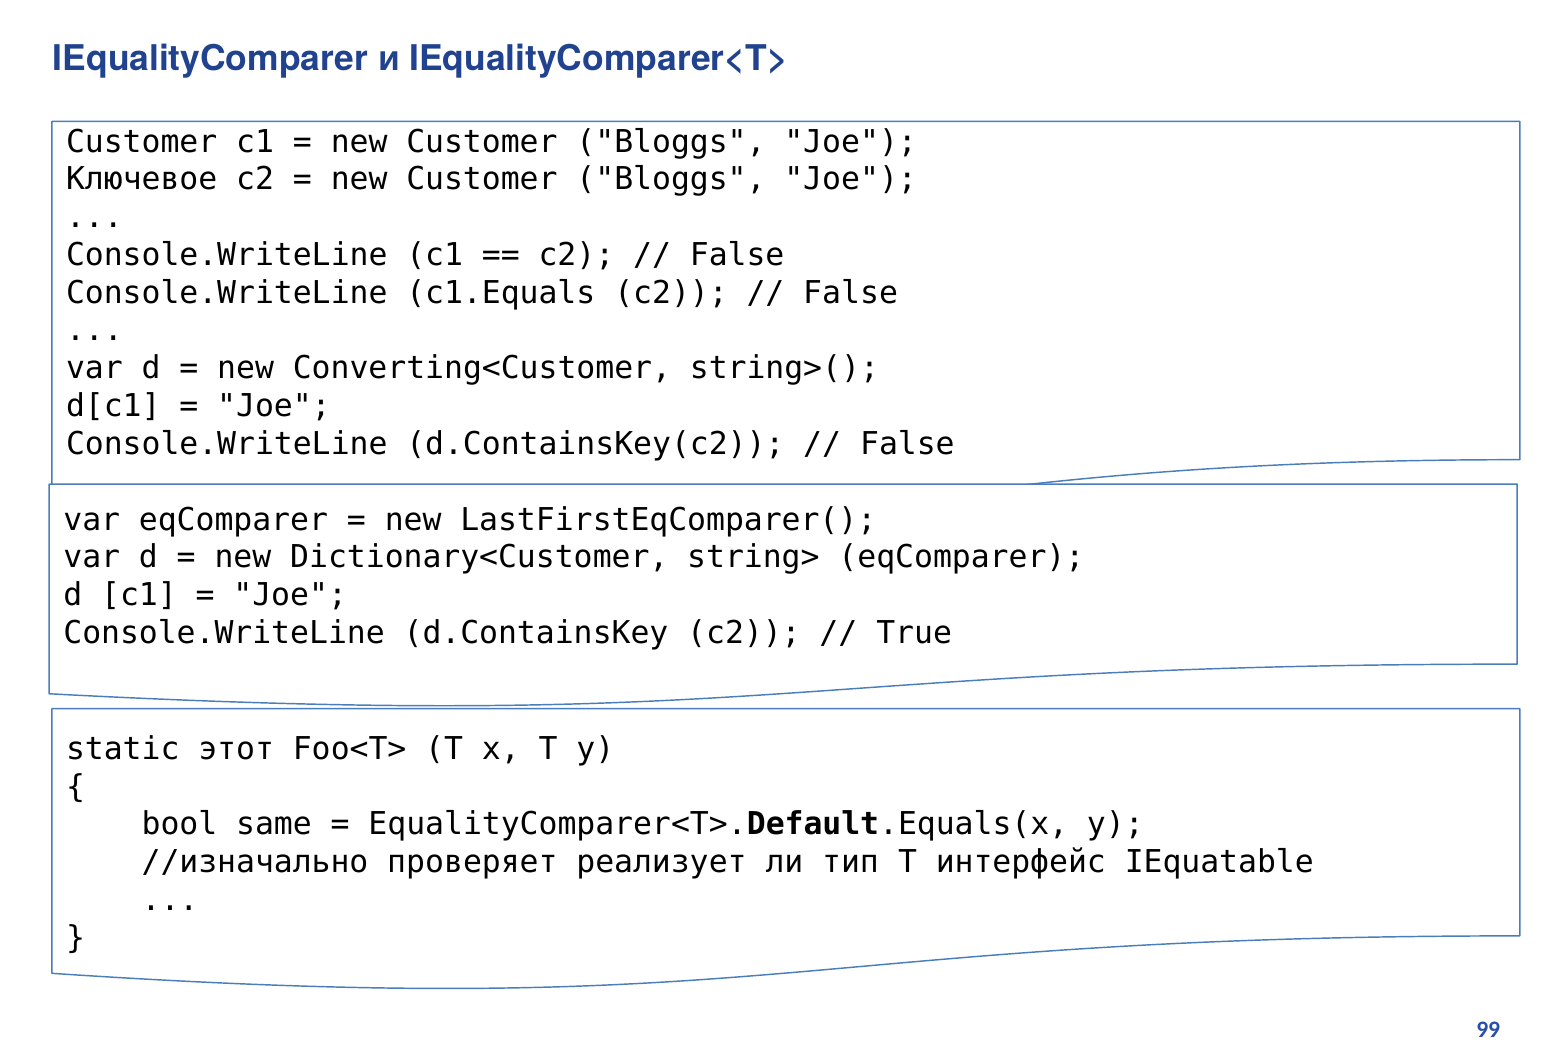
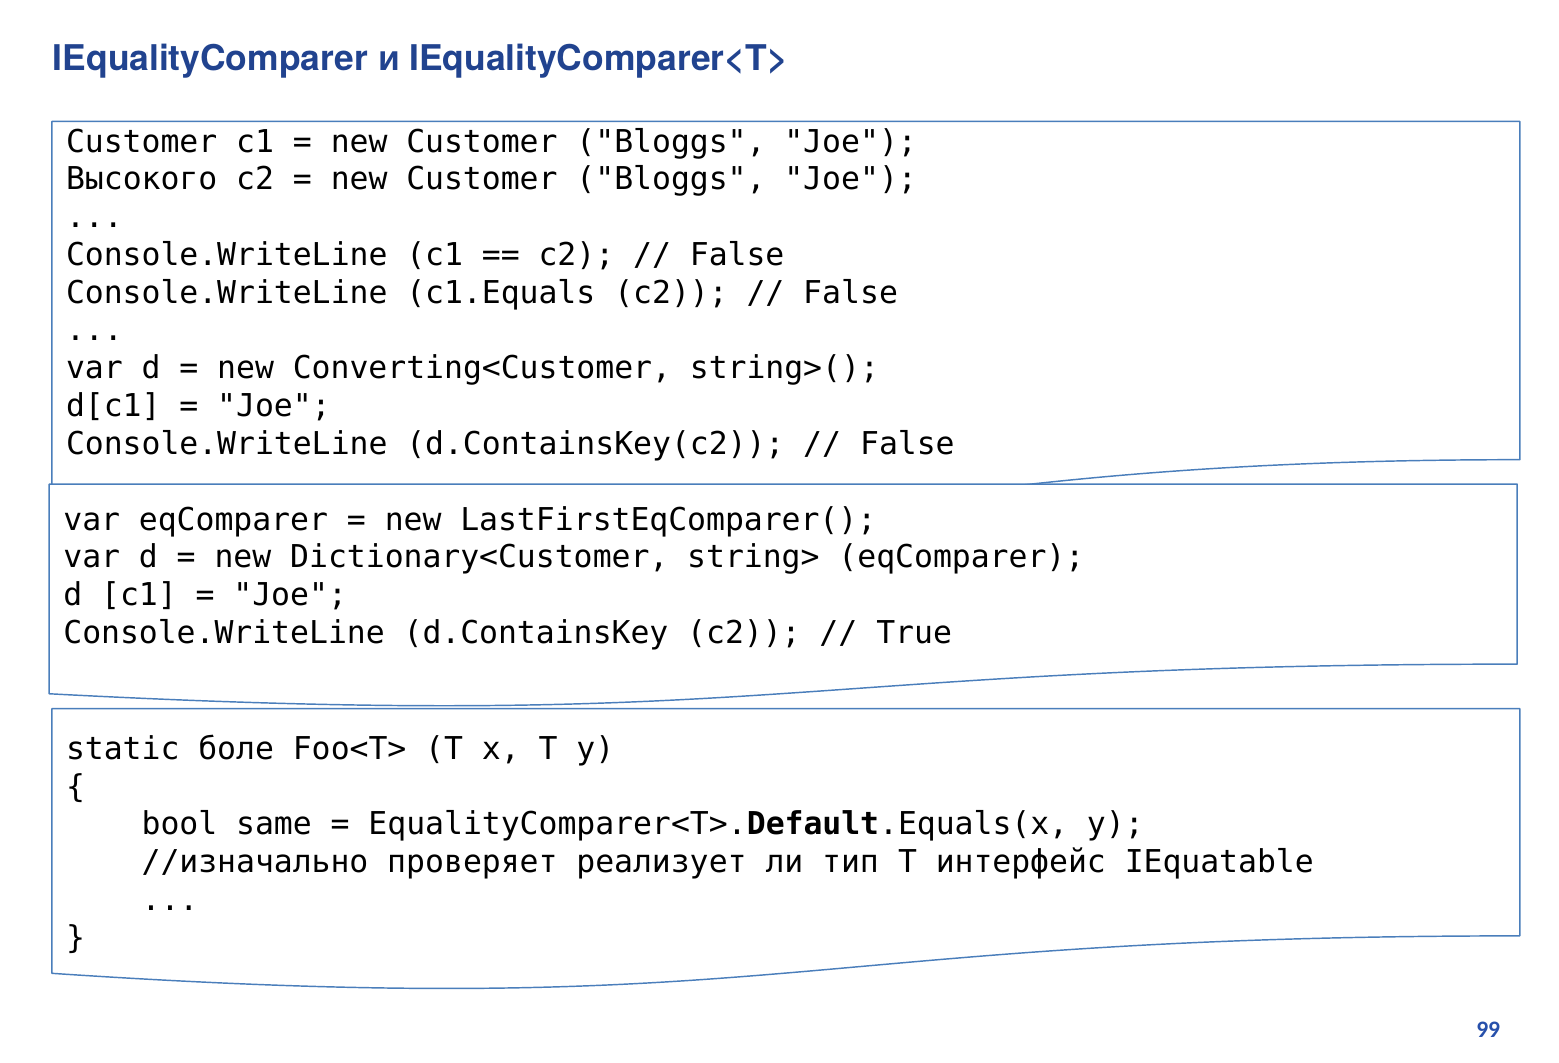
Ключевое: Ключевое -> Высокого
этот: этот -> боле
